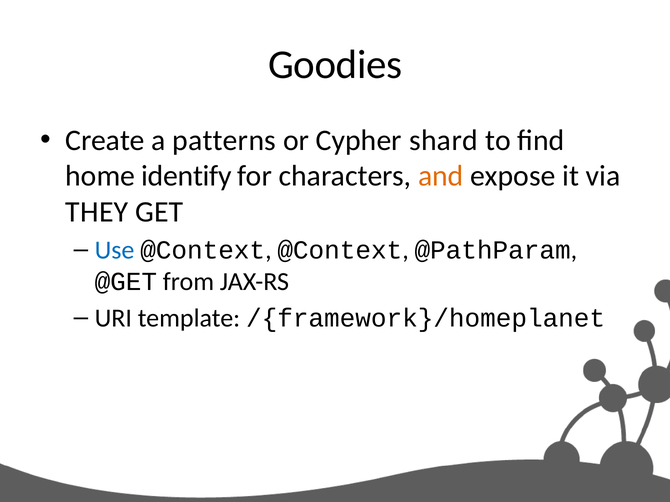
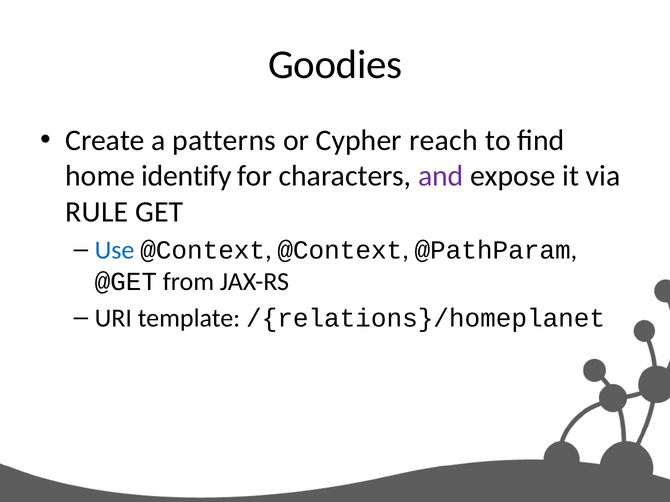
shard: shard -> reach
and colour: orange -> purple
THEY: THEY -> RULE
/{framework}/homeplanet: /{framework}/homeplanet -> /{relations}/homeplanet
